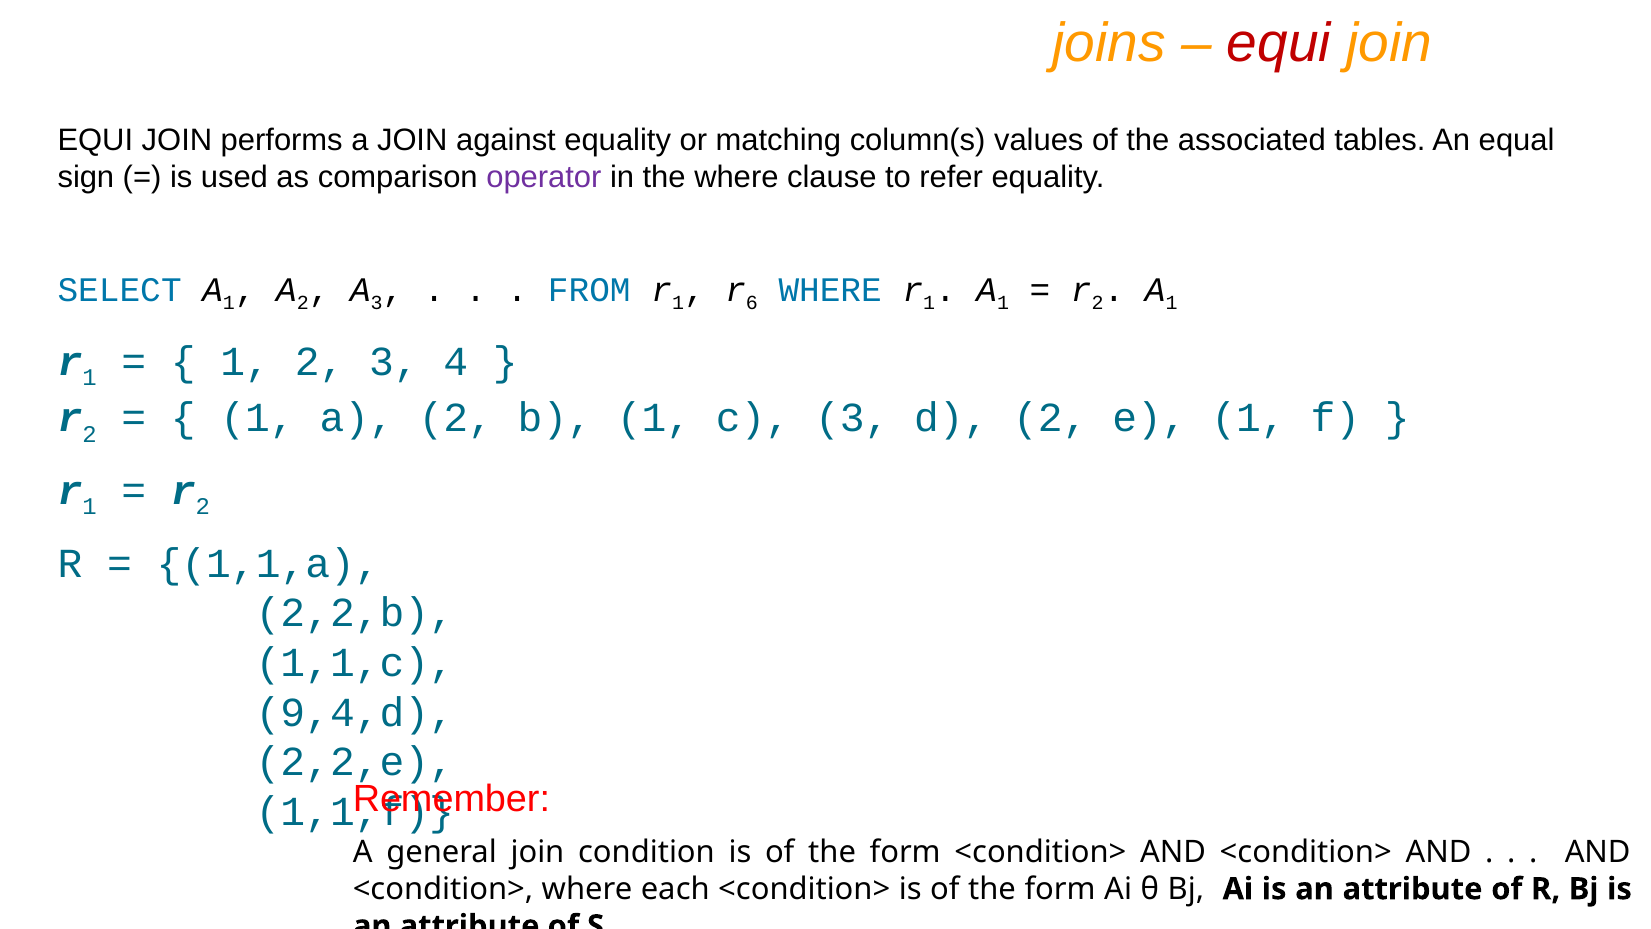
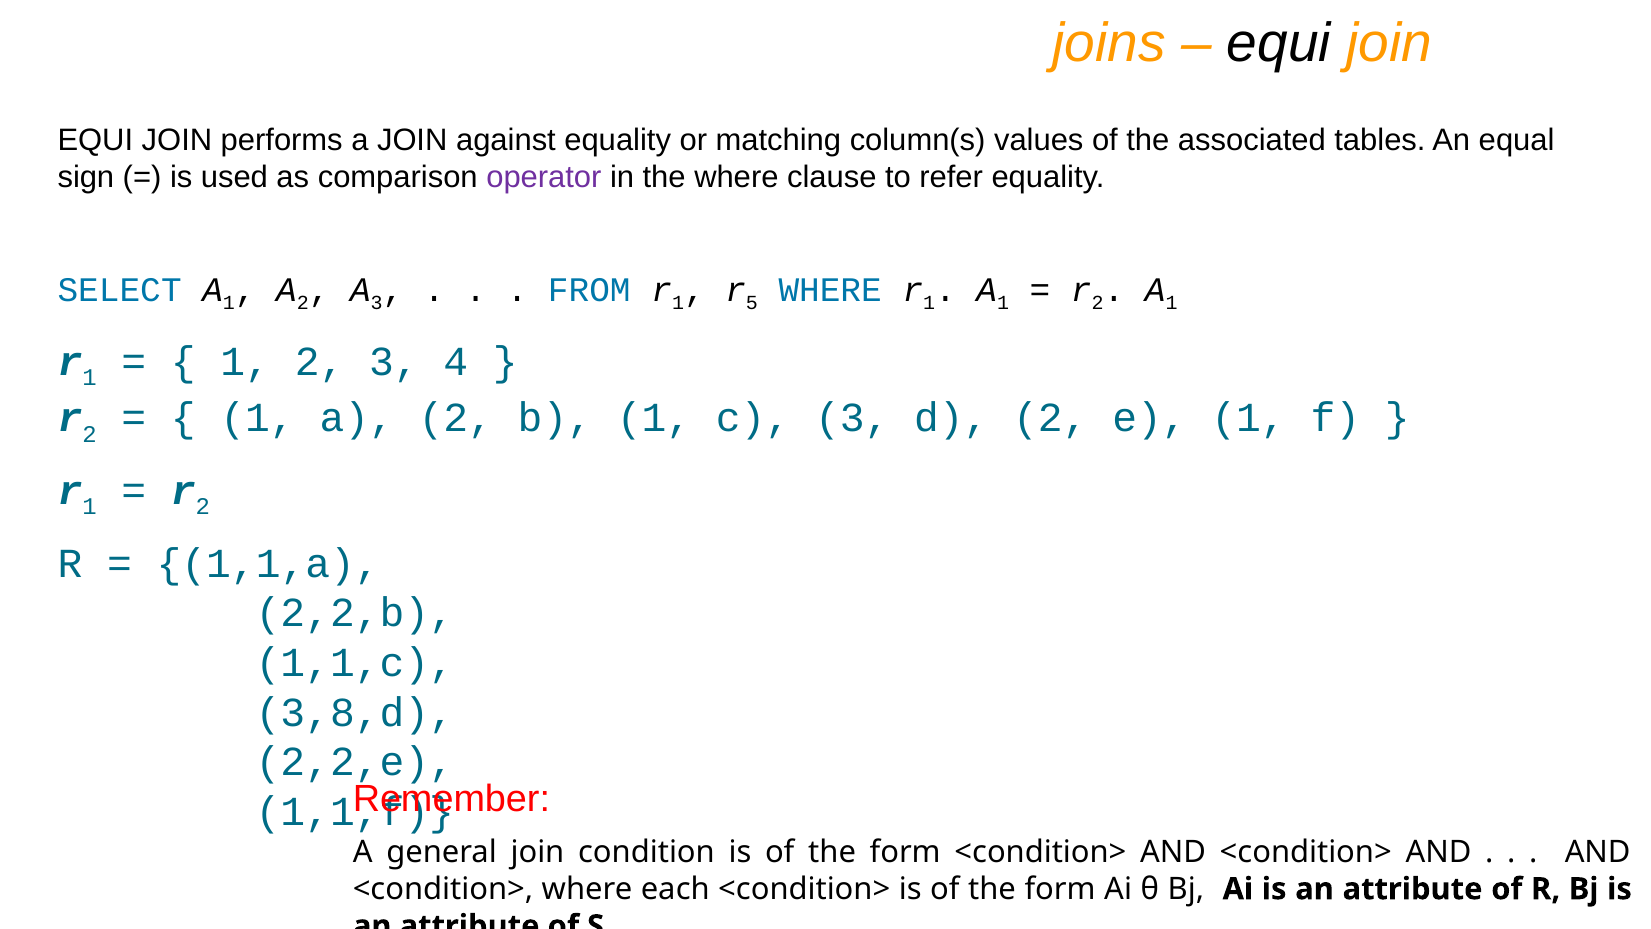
equi at (1279, 43) colour: red -> black
6: 6 -> 5
9,4,d: 9,4,d -> 3,8,d
